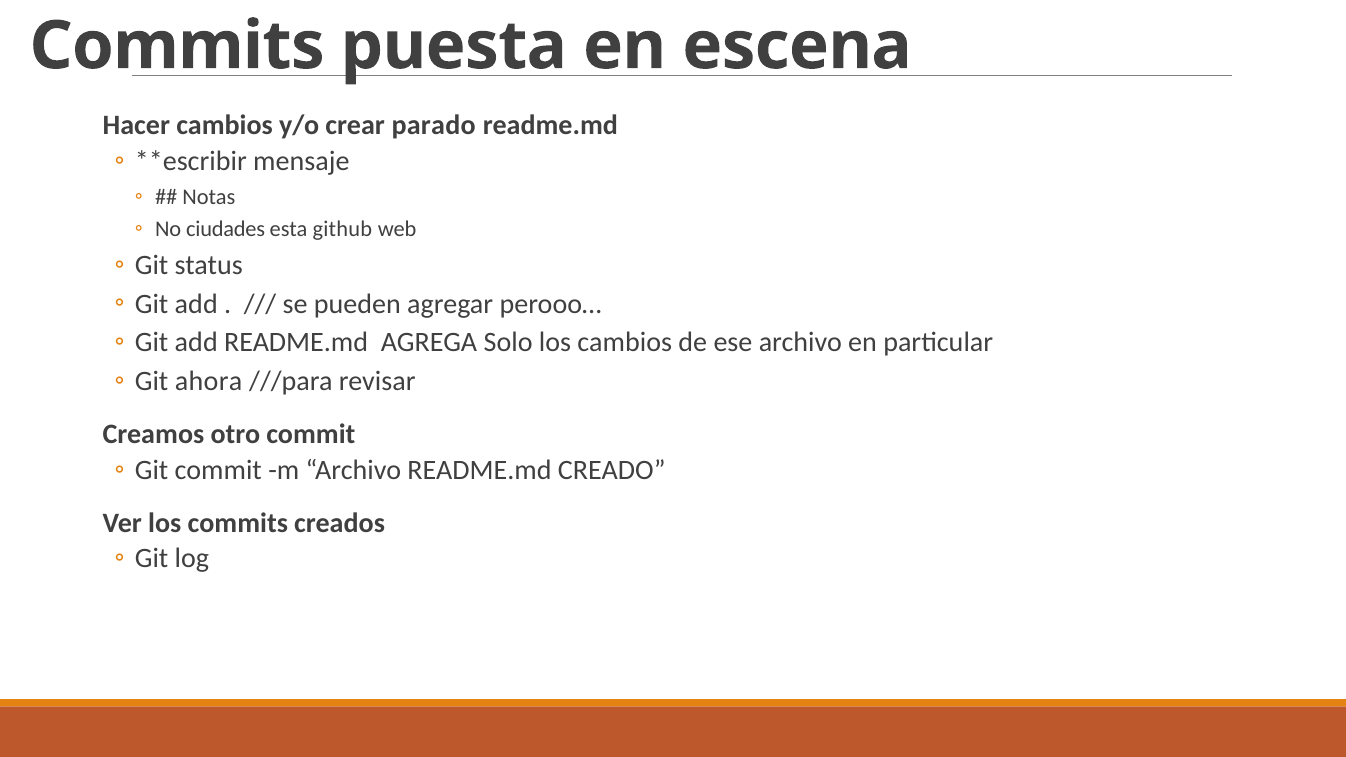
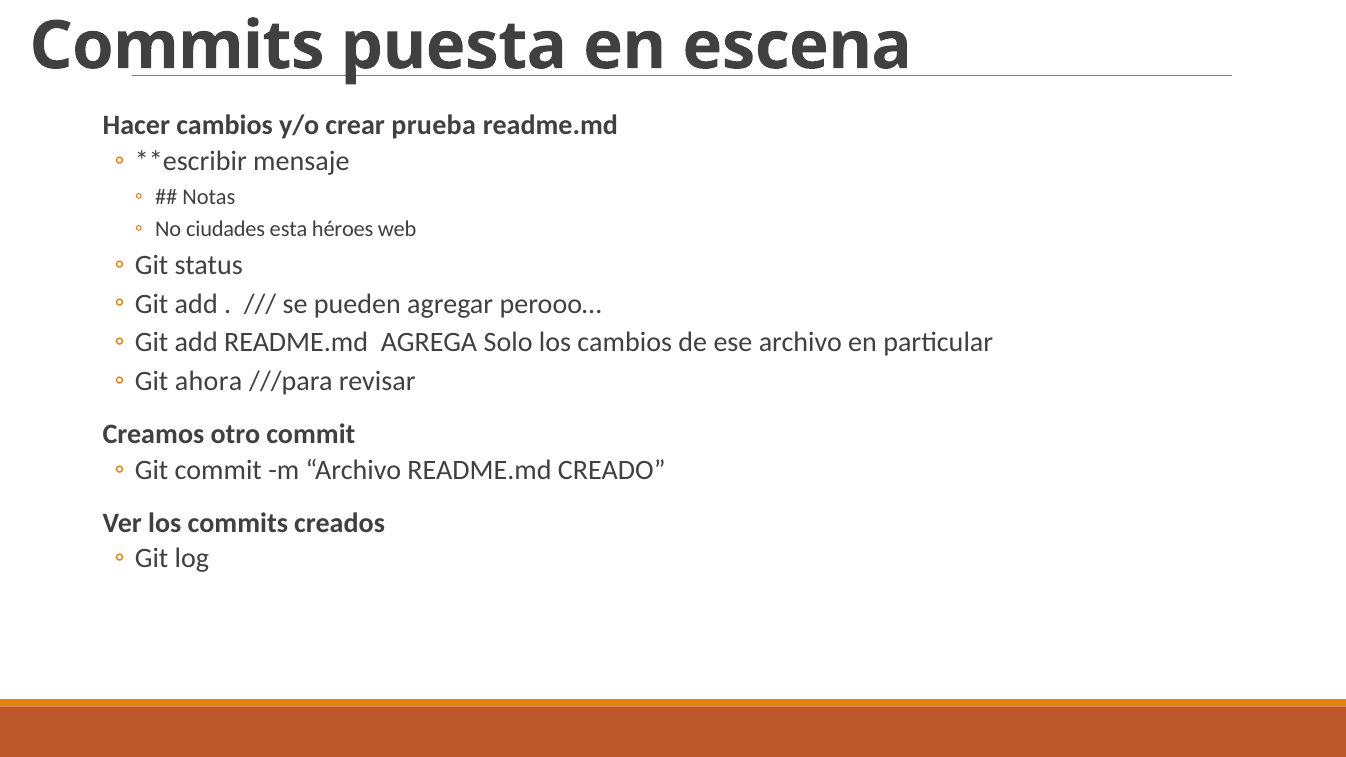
parado: parado -> prueba
github: github -> héroes
